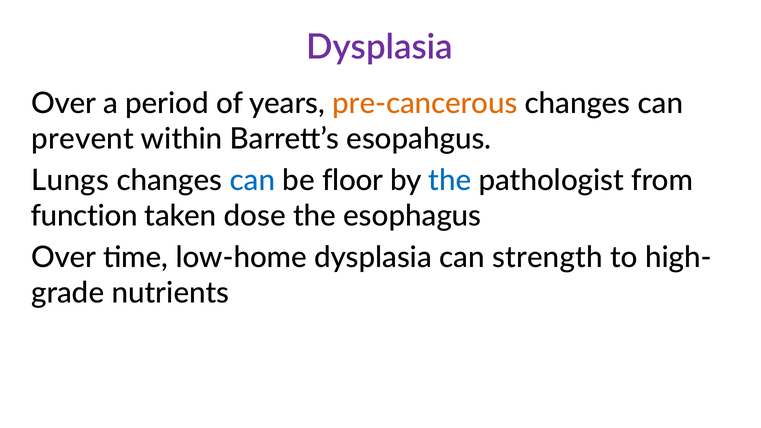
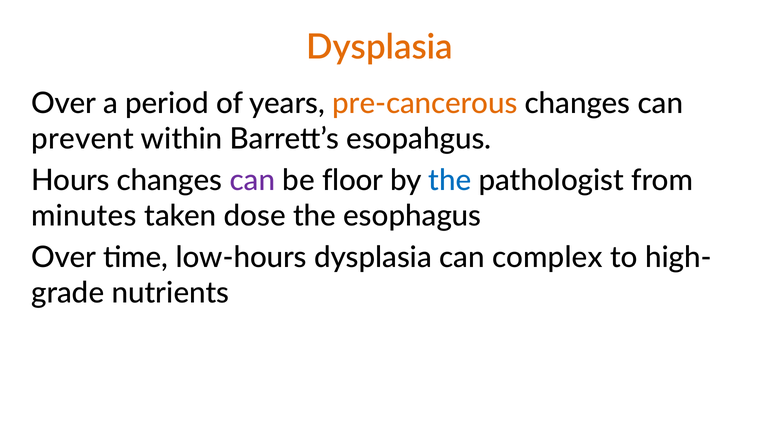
Dysplasia at (380, 47) colour: purple -> orange
Lungs: Lungs -> Hours
can at (252, 181) colour: blue -> purple
function: function -> minutes
low-home: low-home -> low-hours
strength: strength -> complex
